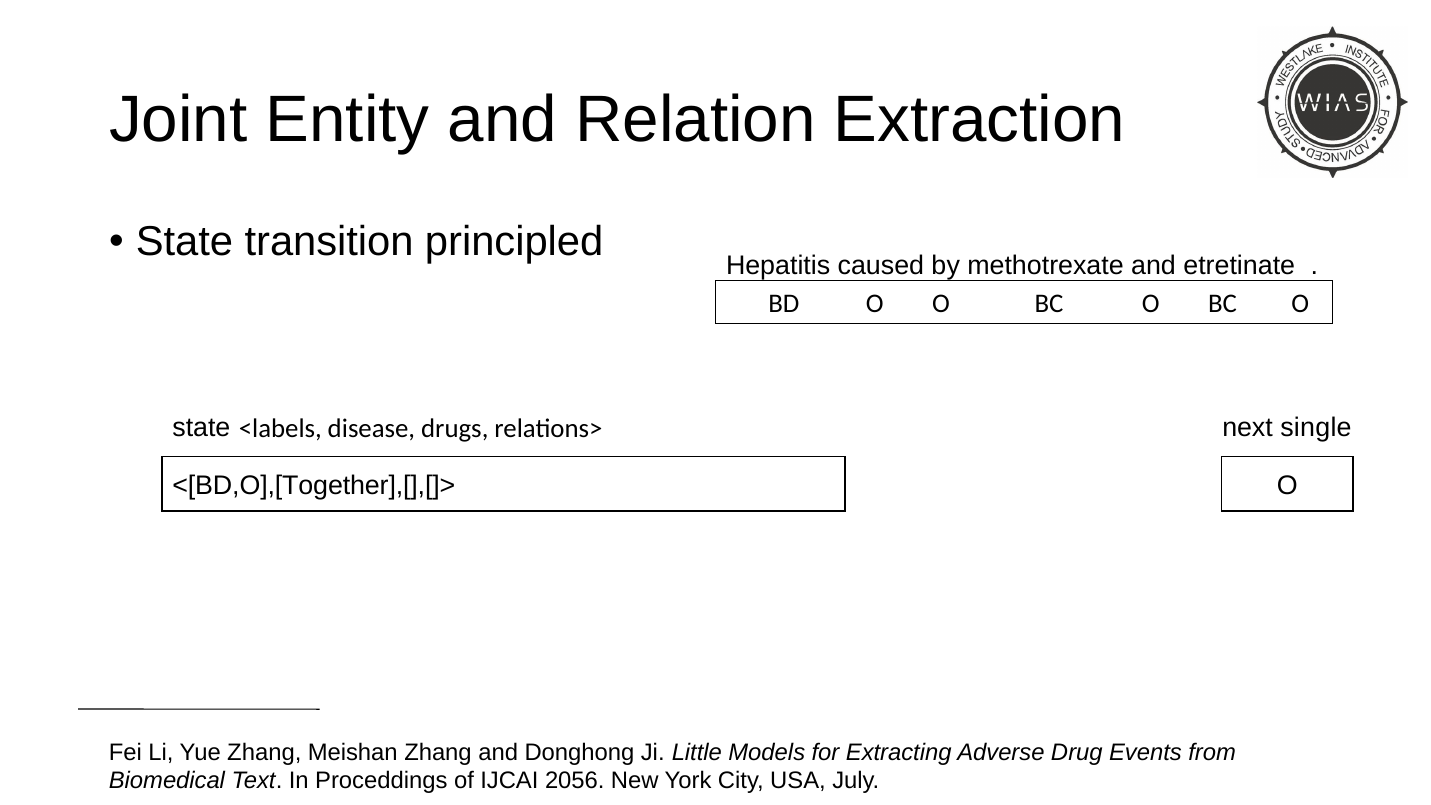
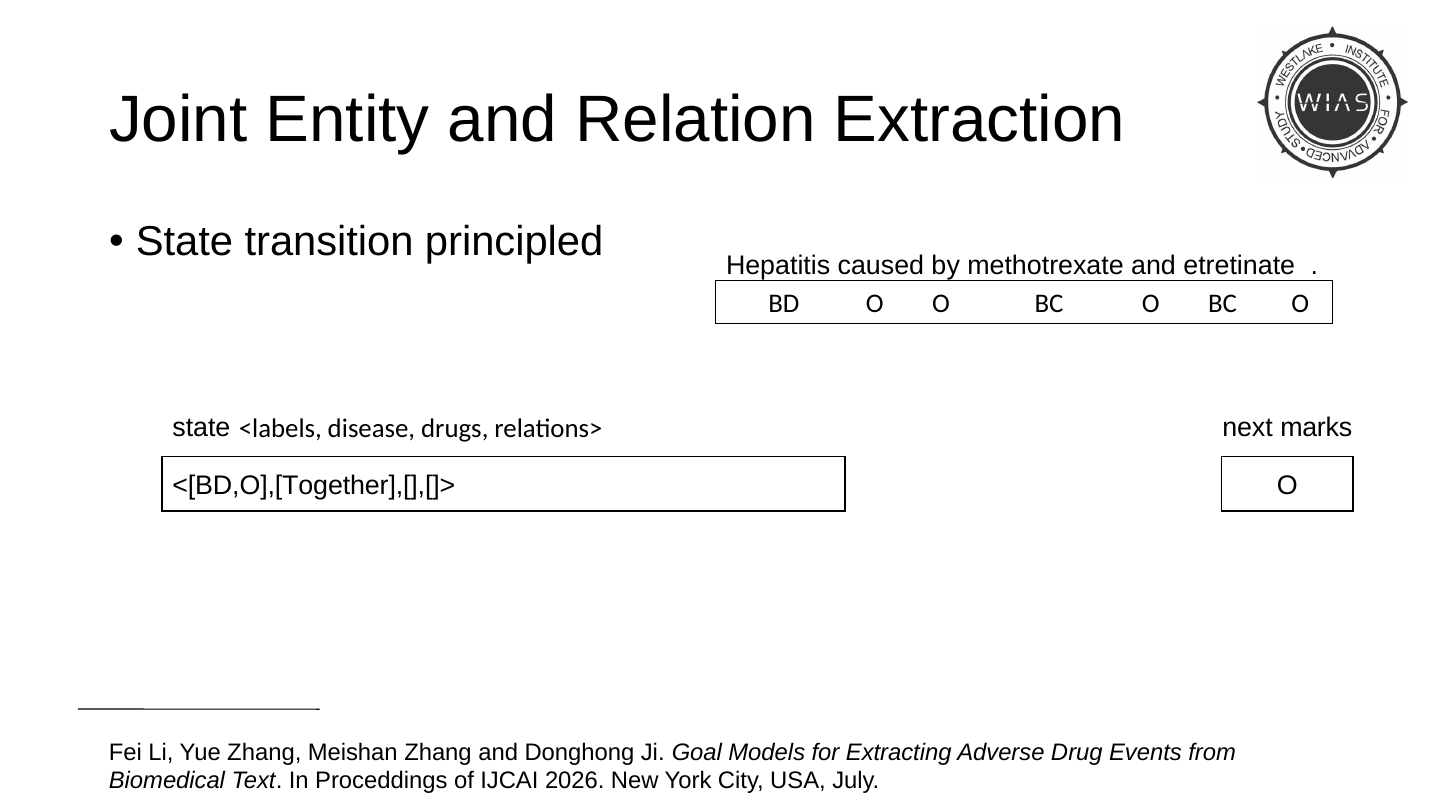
single: single -> marks
Little: Little -> Goal
2056: 2056 -> 2026
